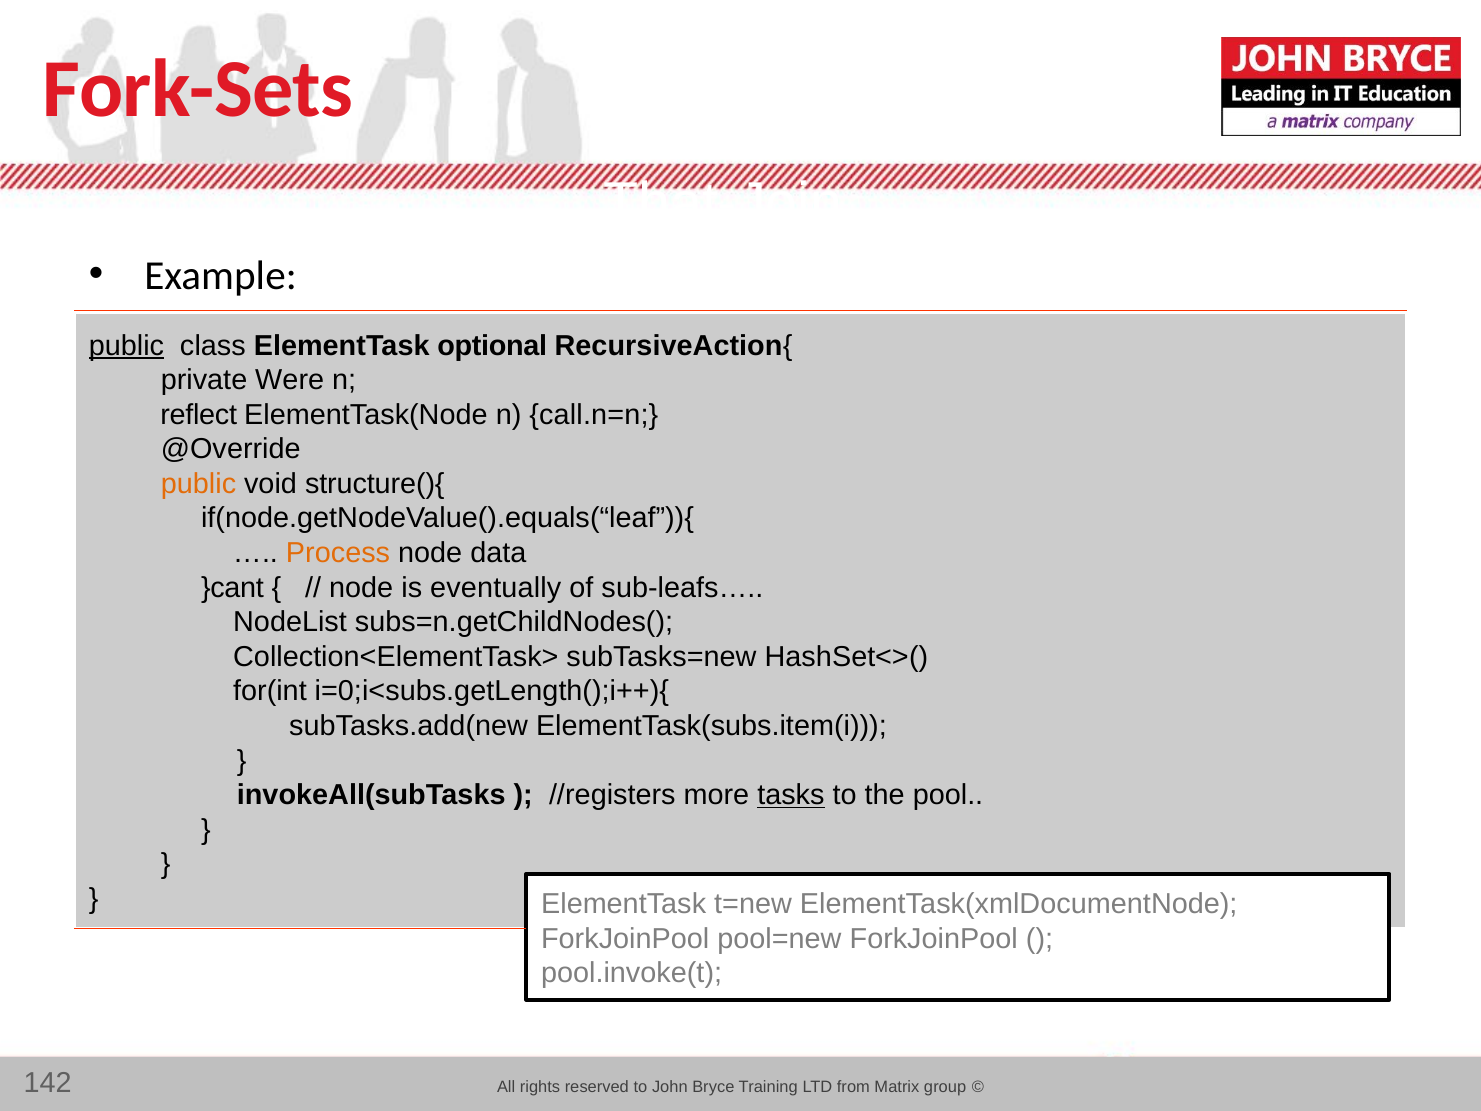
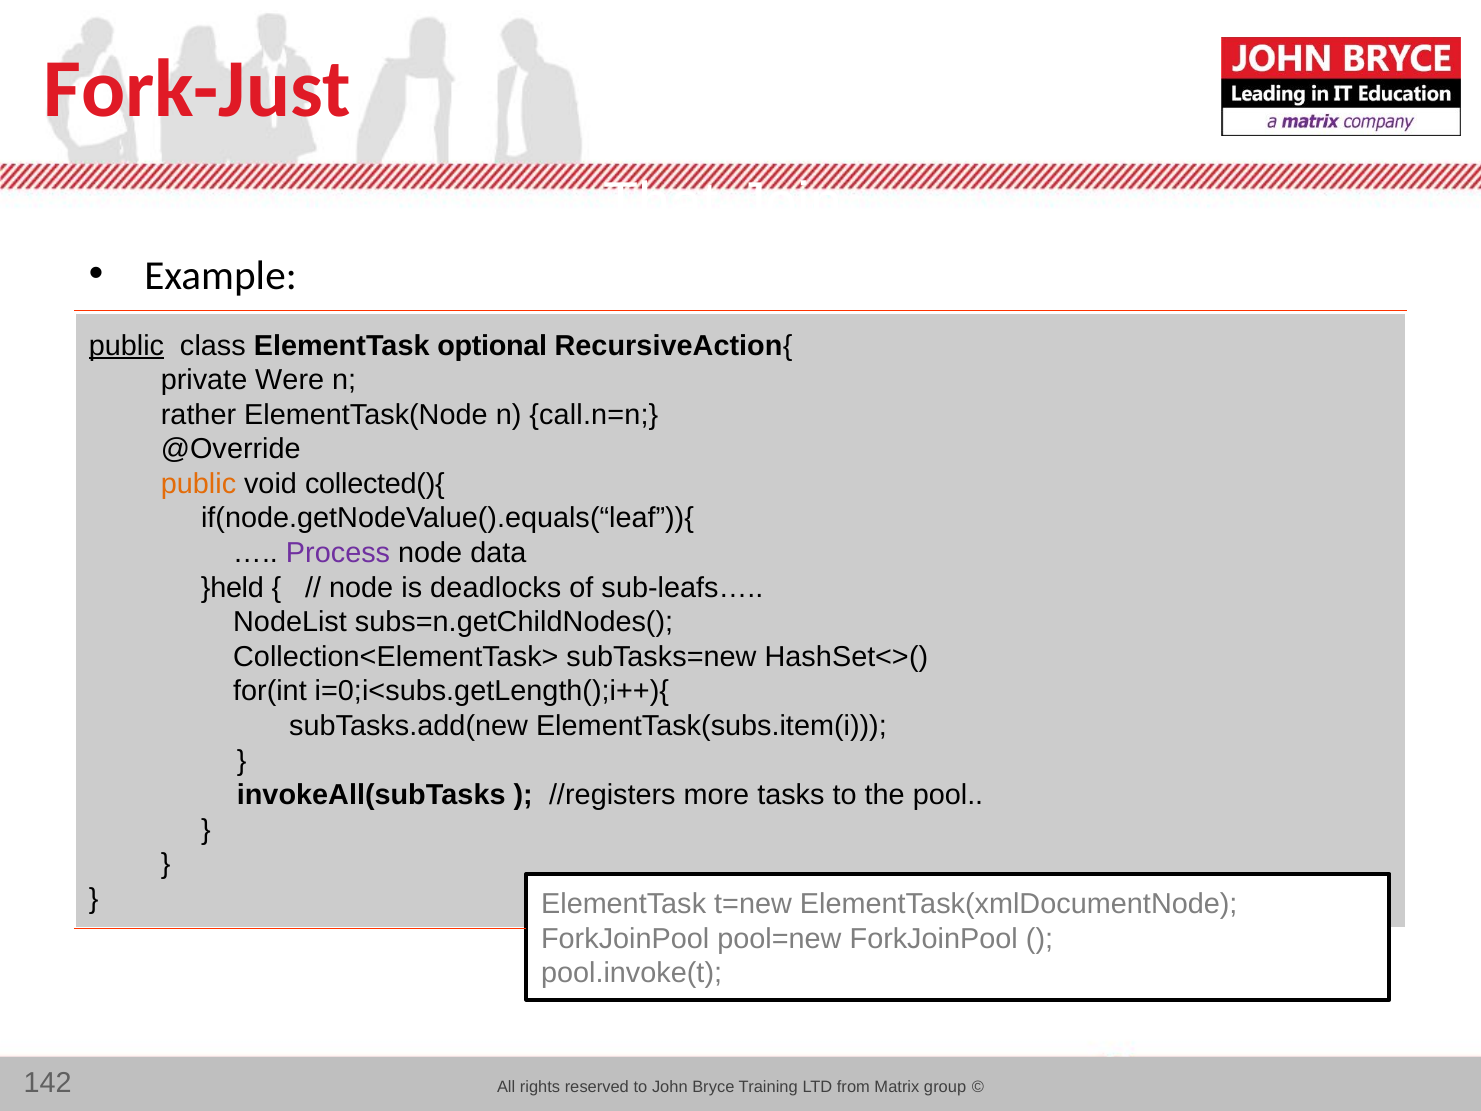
Fork-Sets: Fork-Sets -> Fork-Just
reflect: reflect -> rather
structure(){: structure(){ -> collected(){
Process colour: orange -> purple
}cant: }cant -> }held
eventually: eventually -> deadlocks
tasks underline: present -> none
